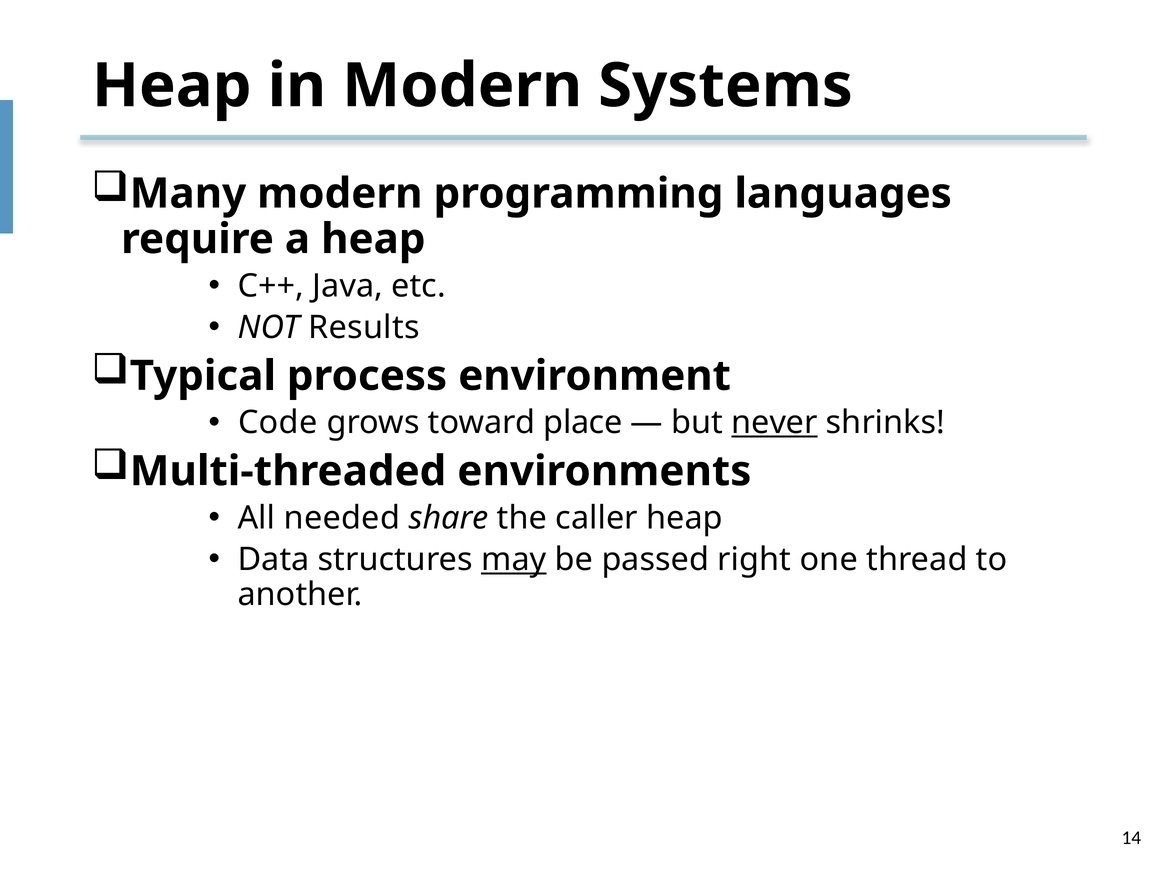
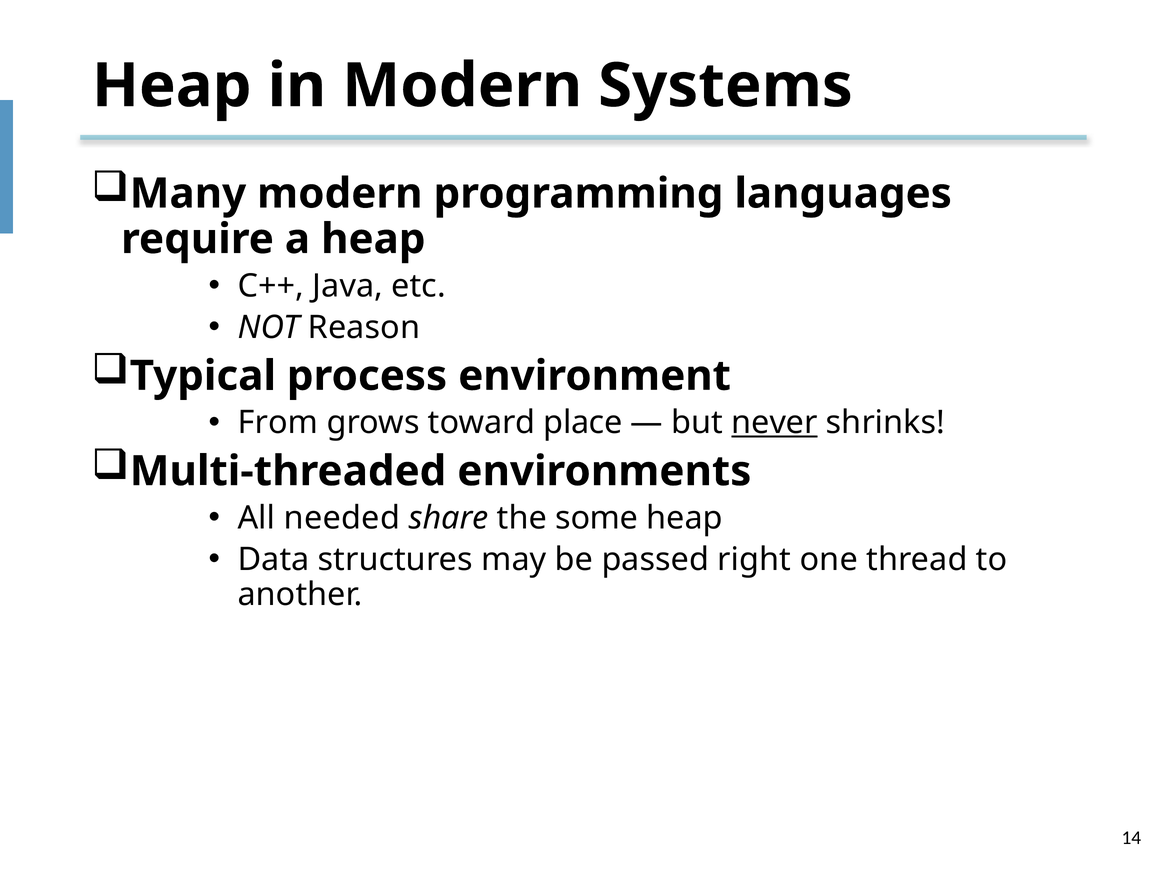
Results: Results -> Reason
Code: Code -> From
caller: caller -> some
may underline: present -> none
